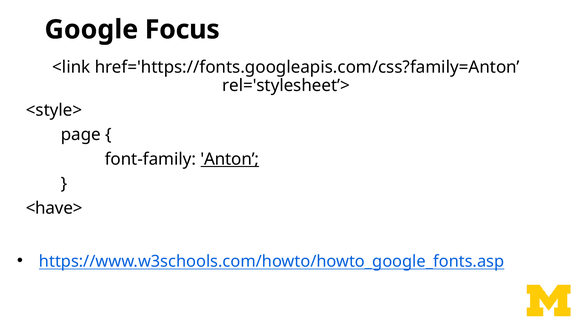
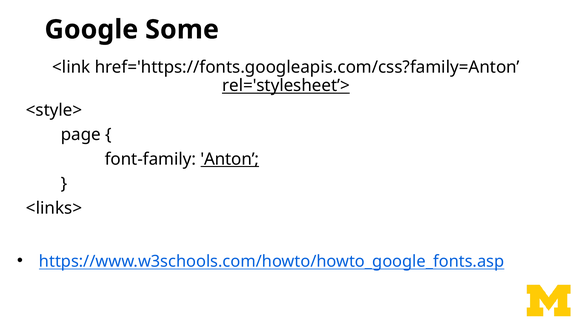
Focus: Focus -> Some
rel='stylesheet’> underline: none -> present
<have>: <have> -> <links>
